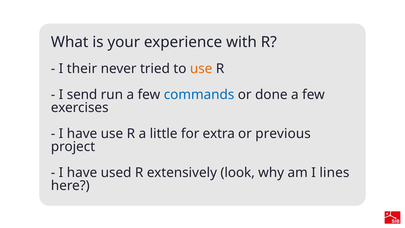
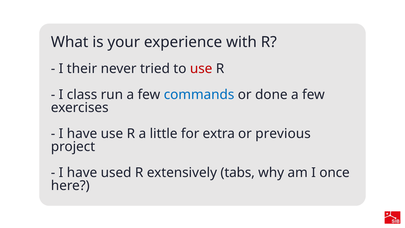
use at (201, 69) colour: orange -> red
send: send -> class
look: look -> tabs
lines: lines -> once
